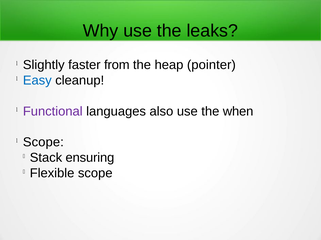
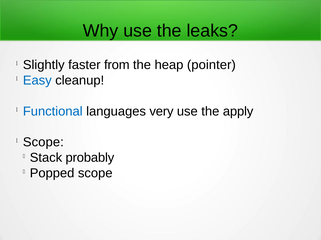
Functional colour: purple -> blue
also: also -> very
when: when -> apply
ensuring: ensuring -> probably
Flexible: Flexible -> Popped
